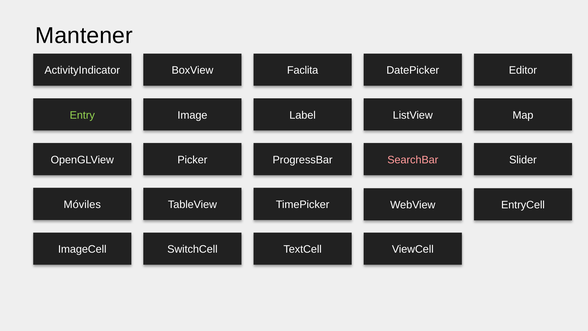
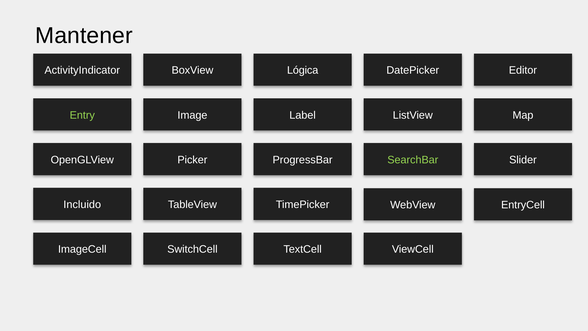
Faclita: Faclita -> Lógica
SearchBar colour: pink -> light green
Móviles: Móviles -> Incluido
